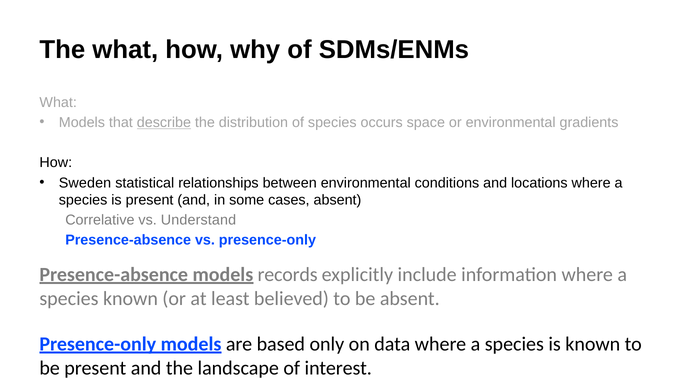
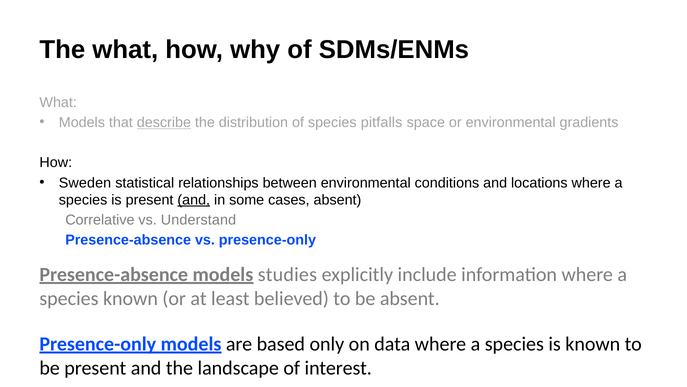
occurs: occurs -> pitfalls
and at (194, 200) underline: none -> present
records: records -> studies
